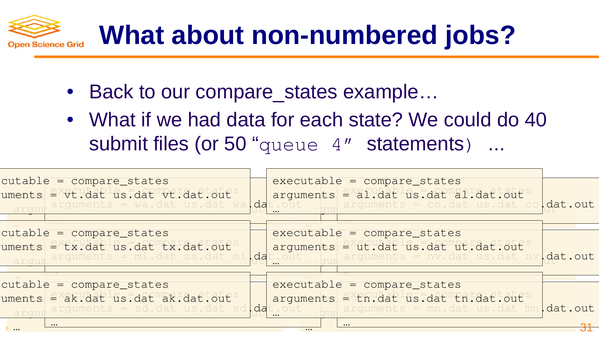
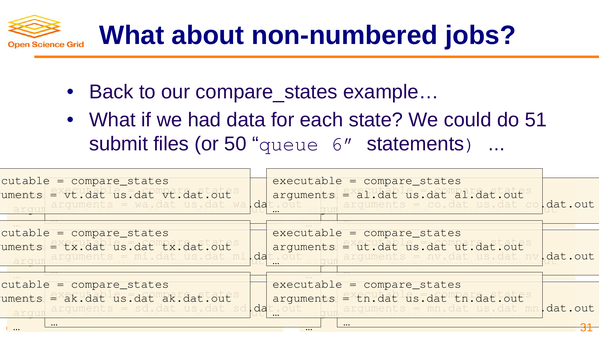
40: 40 -> 51
4: 4 -> 6
